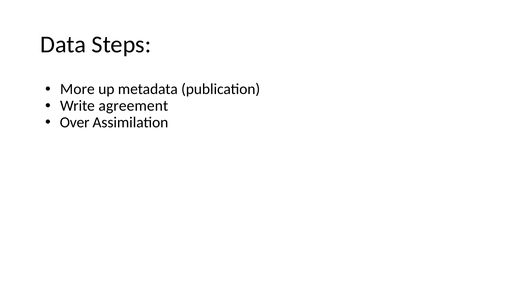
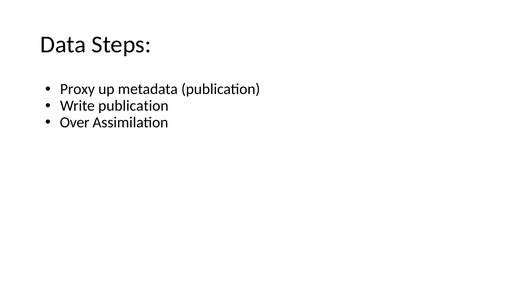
More: More -> Proxy
Write agreement: agreement -> publication
